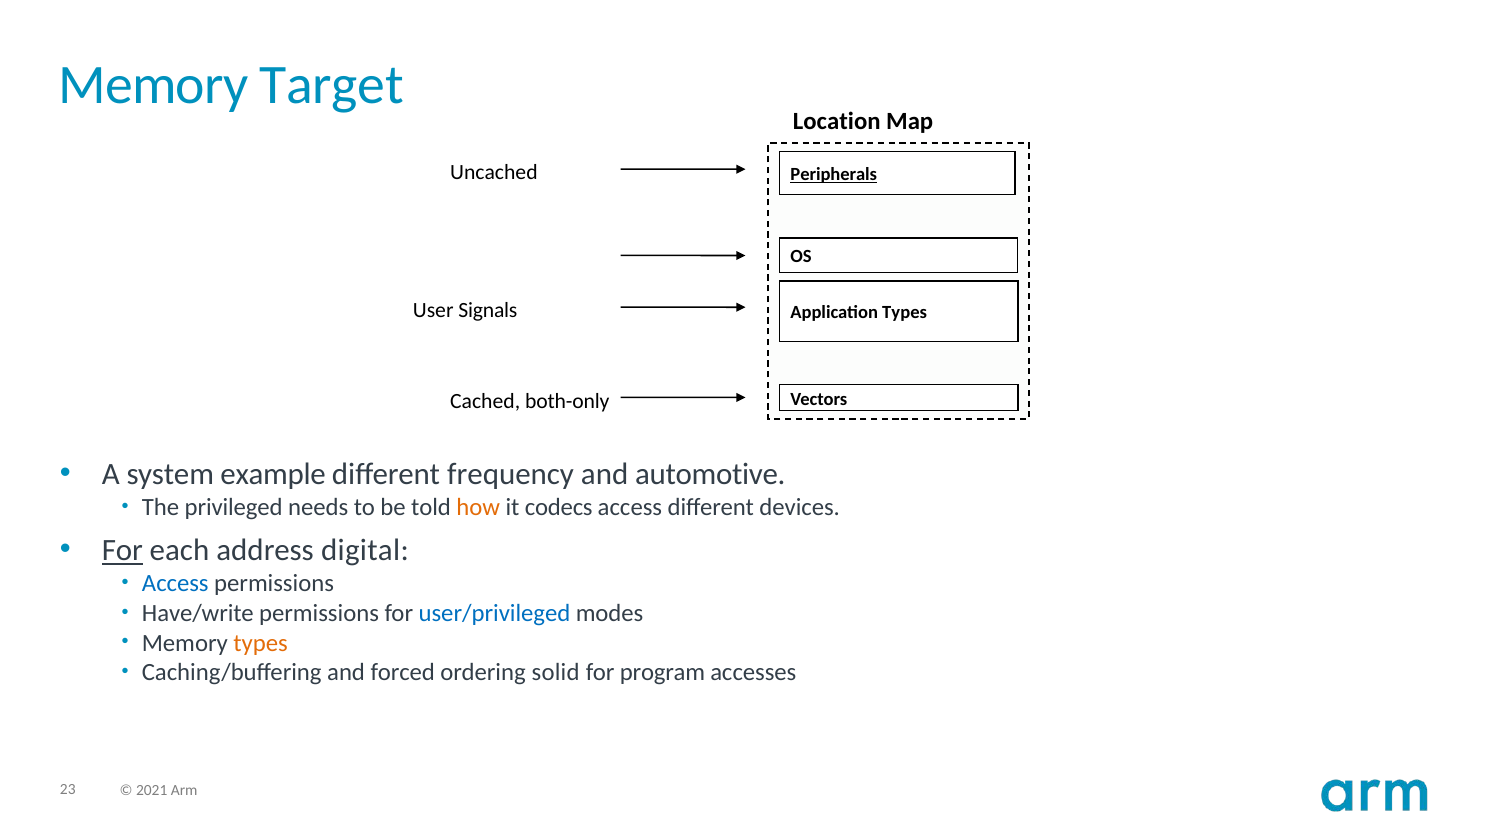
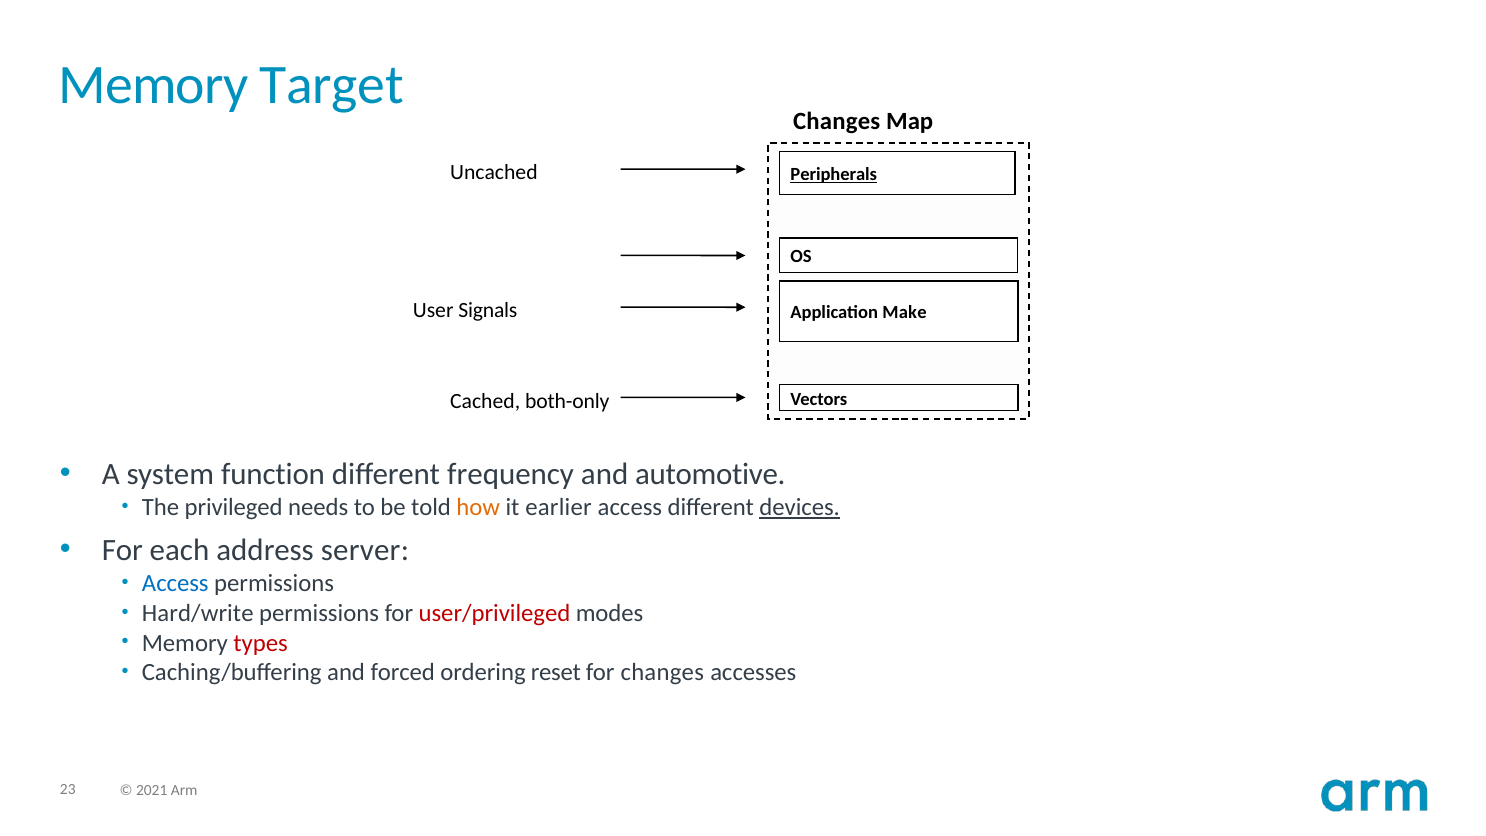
Location at (837, 121): Location -> Changes
Application Types: Types -> Make
example: example -> function
codecs: codecs -> earlier
devices underline: none -> present
For at (122, 550) underline: present -> none
digital: digital -> server
Have/write: Have/write -> Hard/write
user/privileged colour: blue -> red
types at (261, 643) colour: orange -> red
solid: solid -> reset
for program: program -> changes
